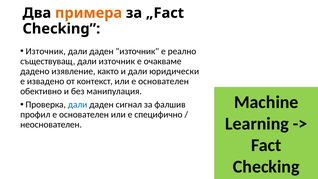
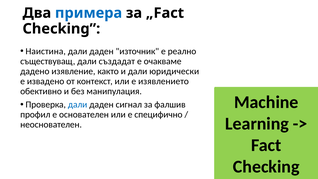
примера colour: orange -> blue
Източник at (46, 51): Източник -> Наистина
дали източник: източник -> създадат
или е основателен: основателен -> изявлението
